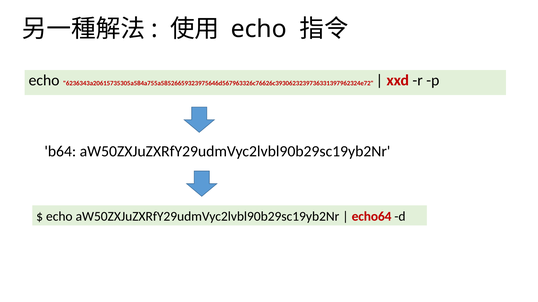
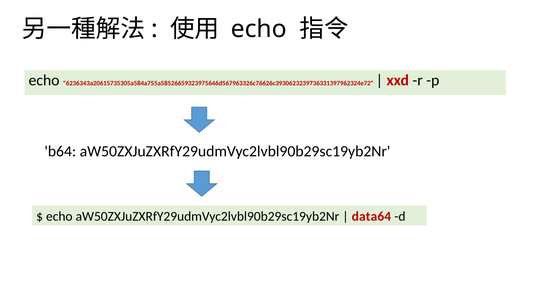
echo64: echo64 -> data64
